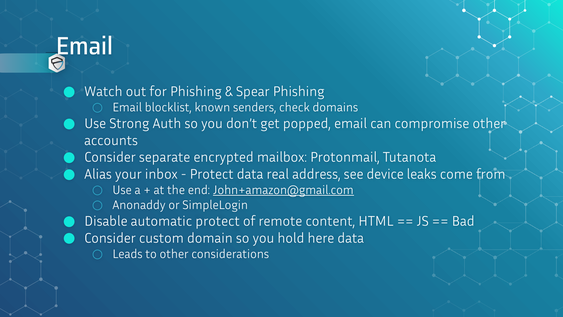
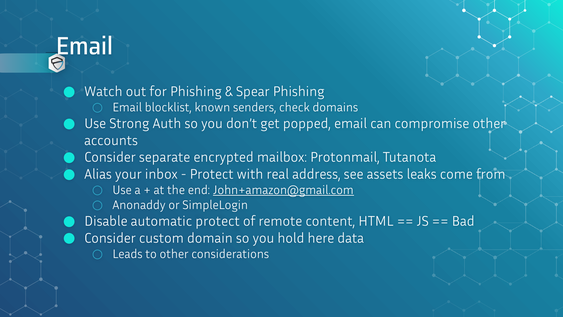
Protect data: data -> with
device: device -> assets
